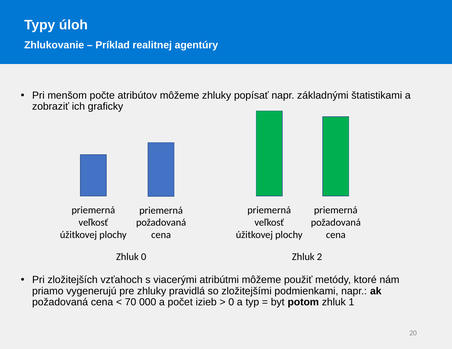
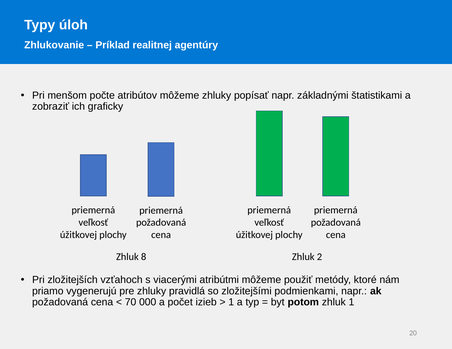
Zhluk 0: 0 -> 8
0 at (231, 302): 0 -> 1
